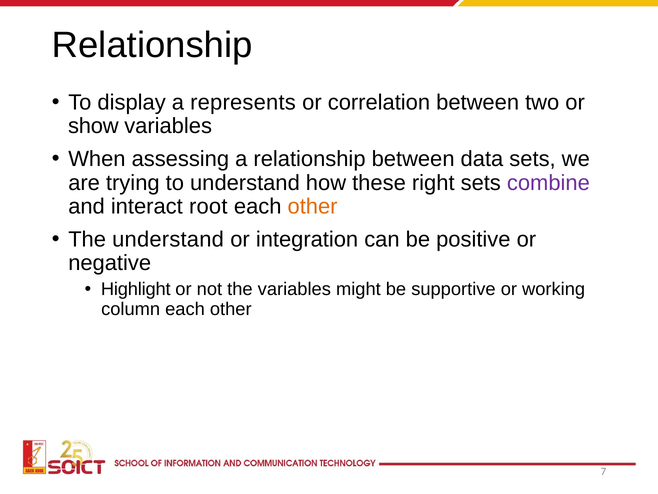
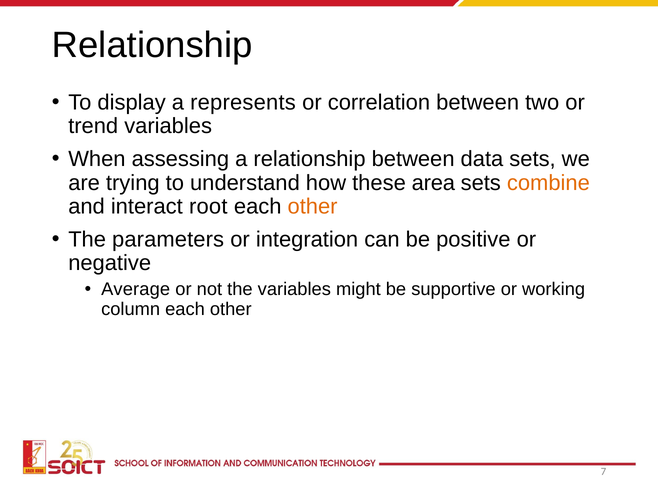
show: show -> trend
right: right -> area
combine colour: purple -> orange
The understand: understand -> parameters
Highlight: Highlight -> Average
